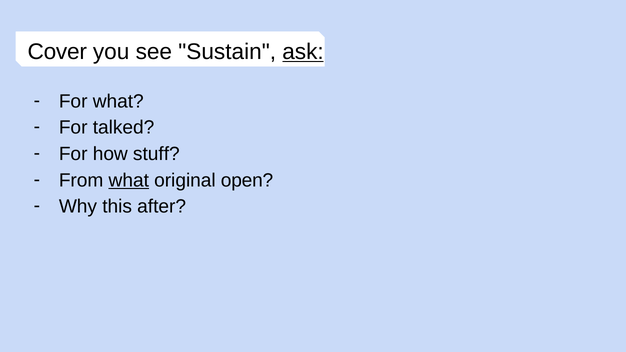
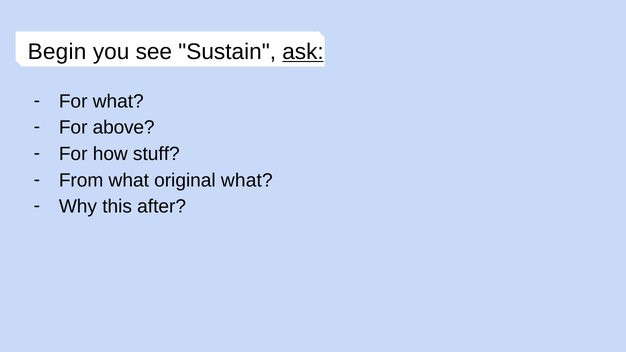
Cover: Cover -> Begin
talked: talked -> above
what at (129, 180) underline: present -> none
original open: open -> what
